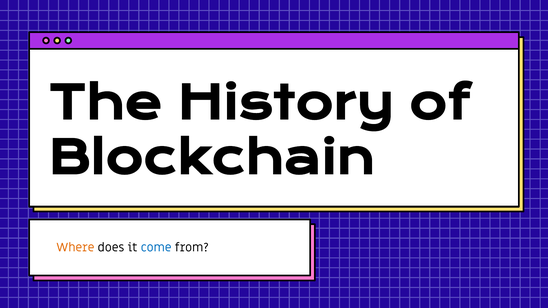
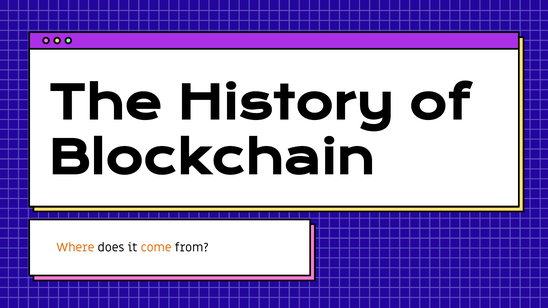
come colour: blue -> orange
